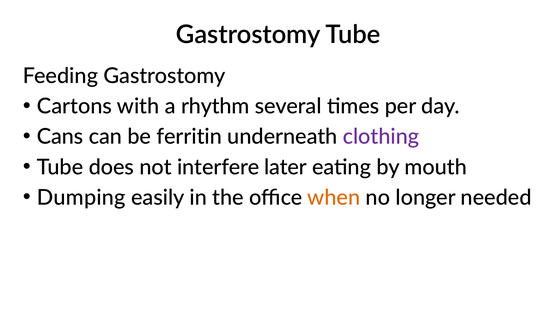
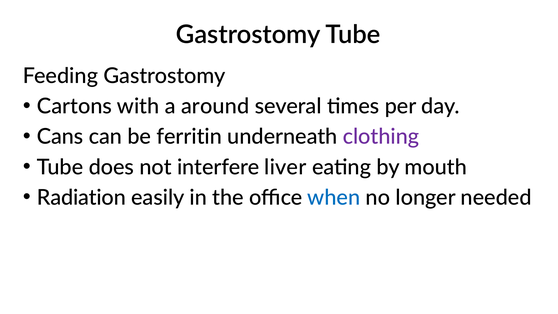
rhythm: rhythm -> around
later: later -> liver
Dumping: Dumping -> Radiation
when colour: orange -> blue
